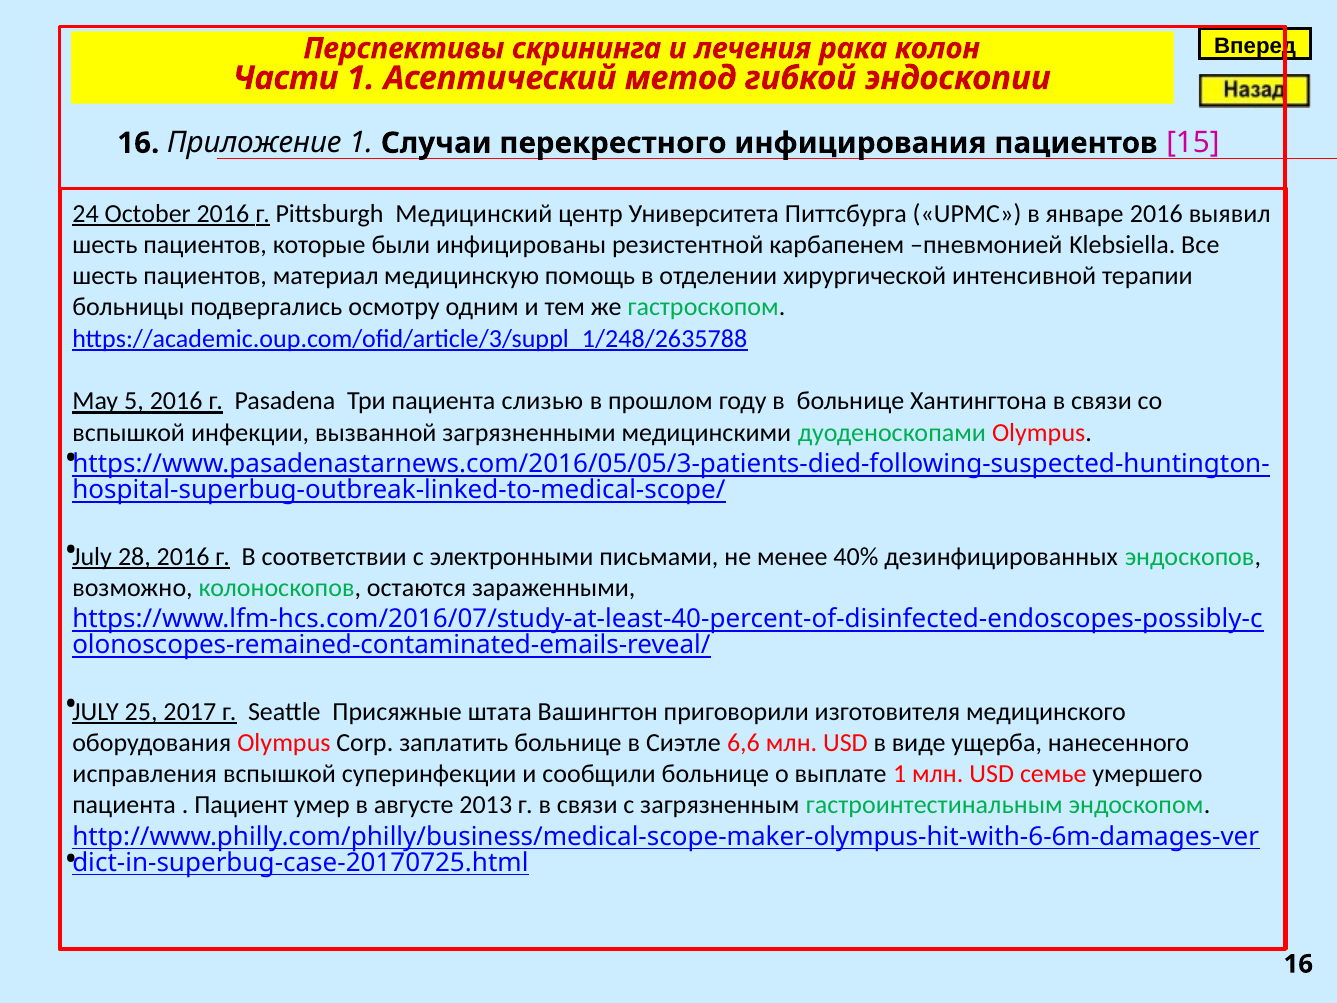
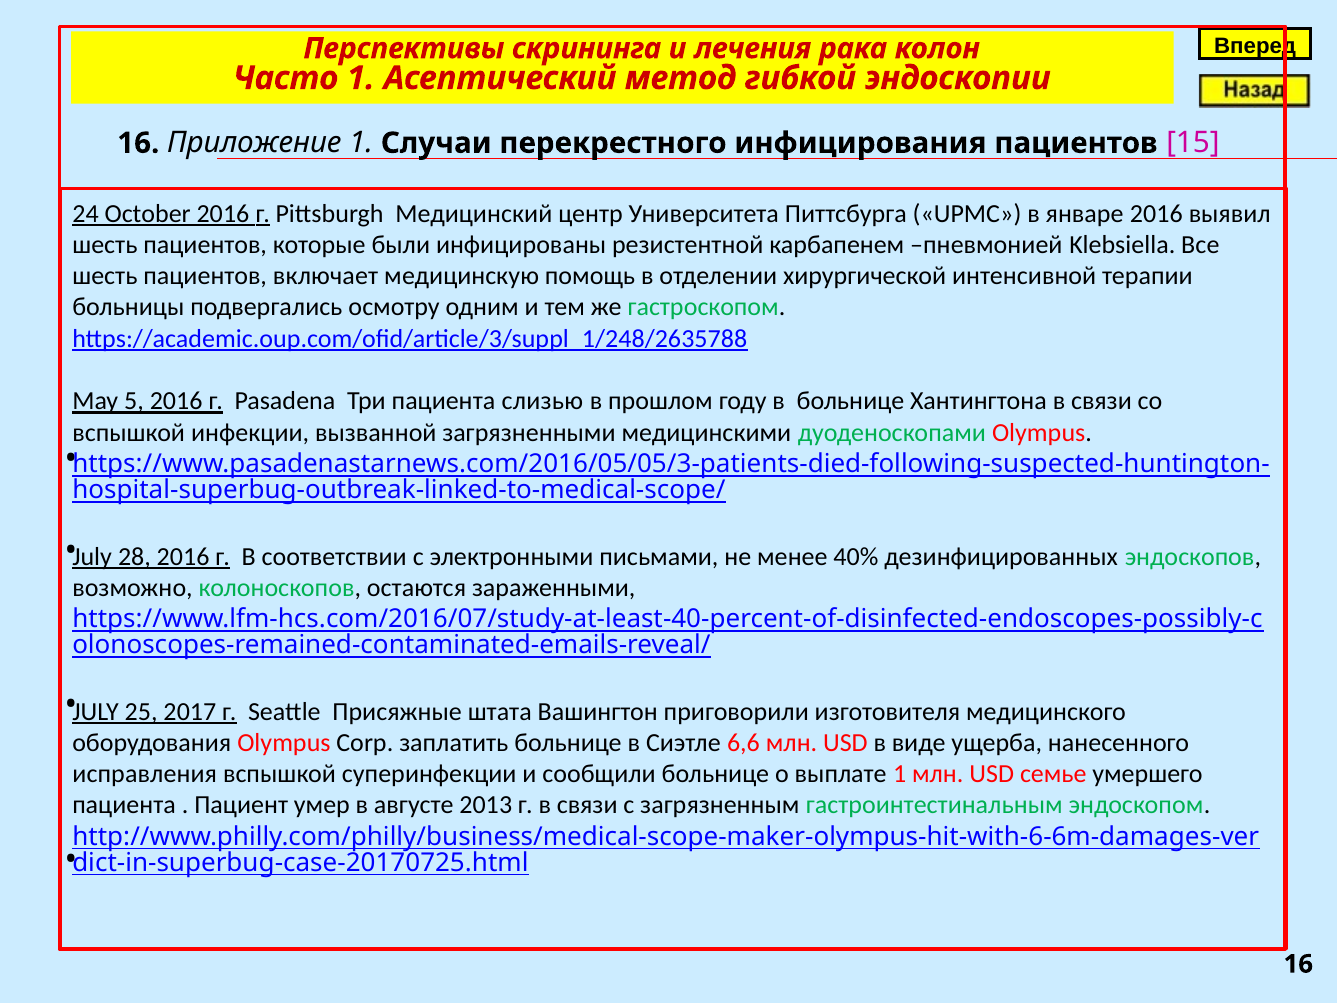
Части: Части -> Часто
материал: материал -> включает
